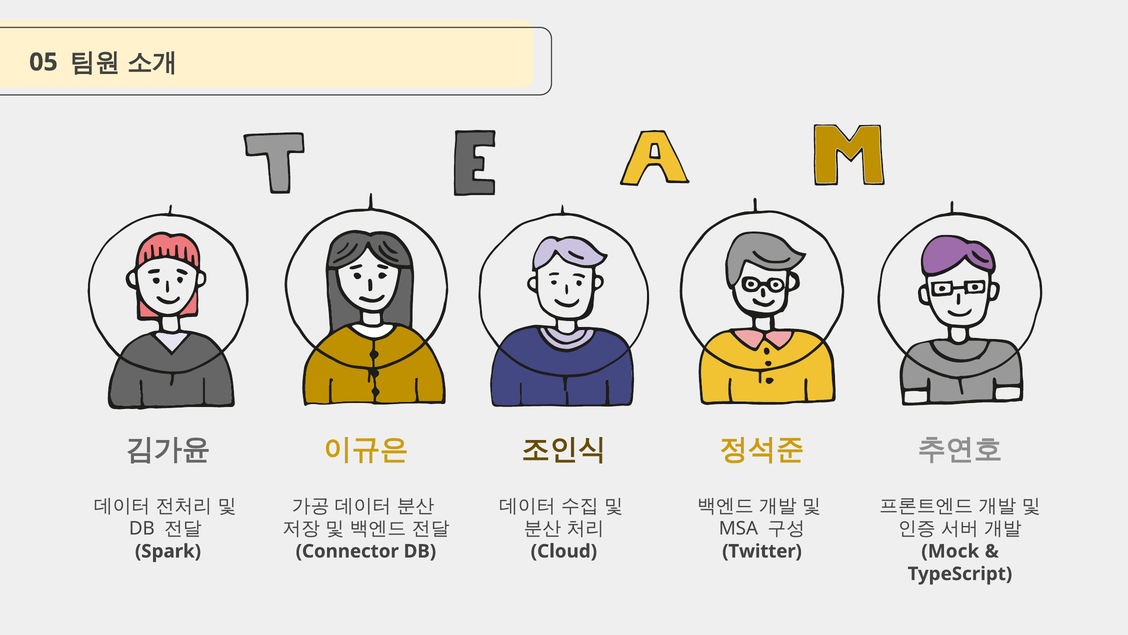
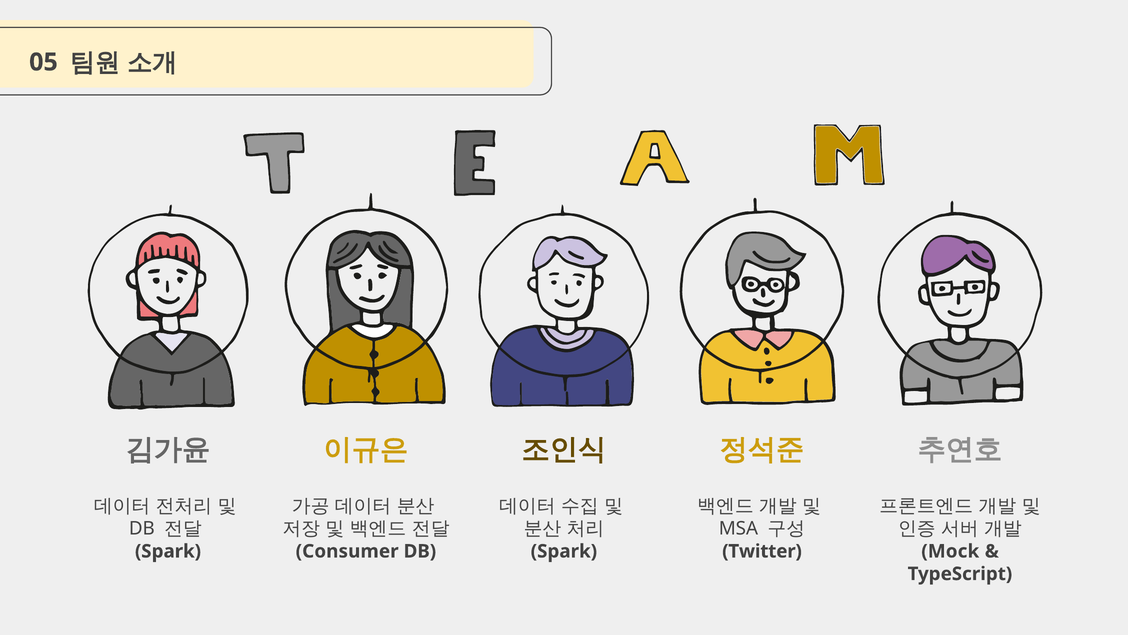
Connector: Connector -> Consumer
Cloud at (564, 551): Cloud -> Spark
